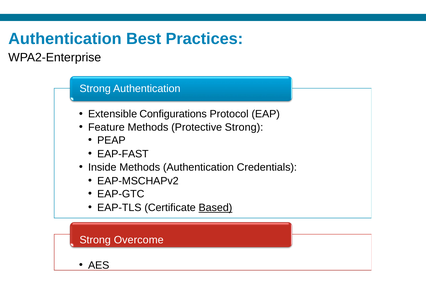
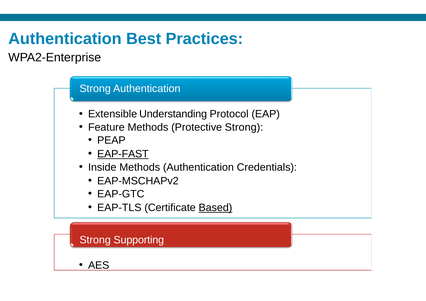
Configurations: Configurations -> Understanding
EAP-FAST underline: none -> present
Overcome: Overcome -> Supporting
